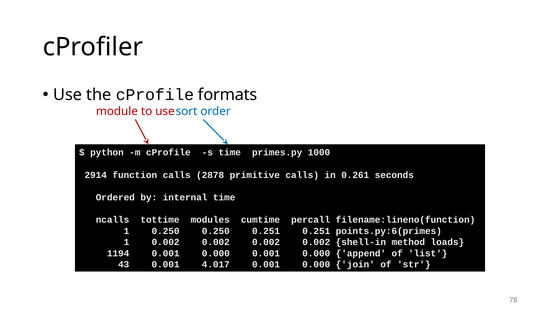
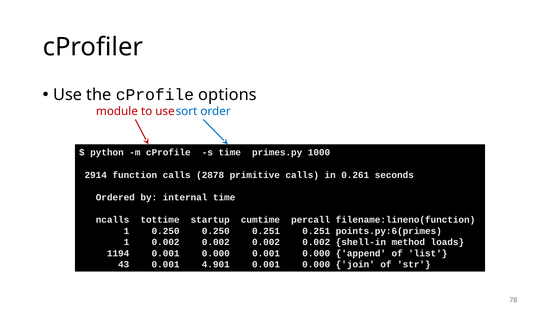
formats: formats -> options
modules: modules -> startup
4.017: 4.017 -> 4.901
